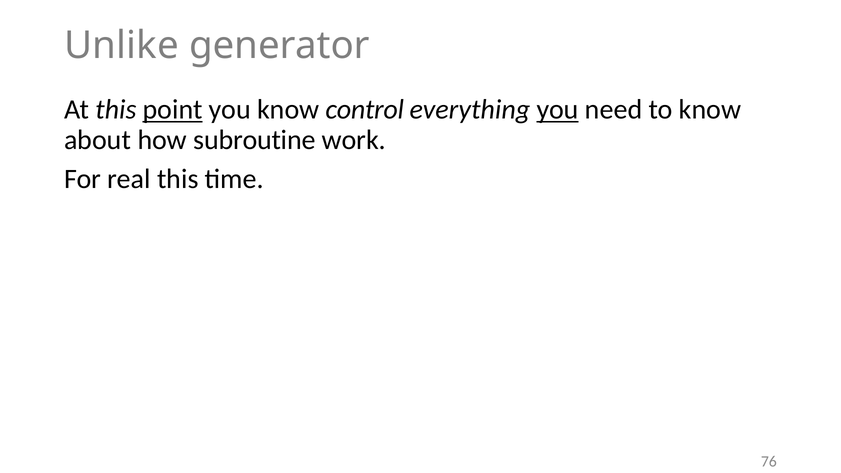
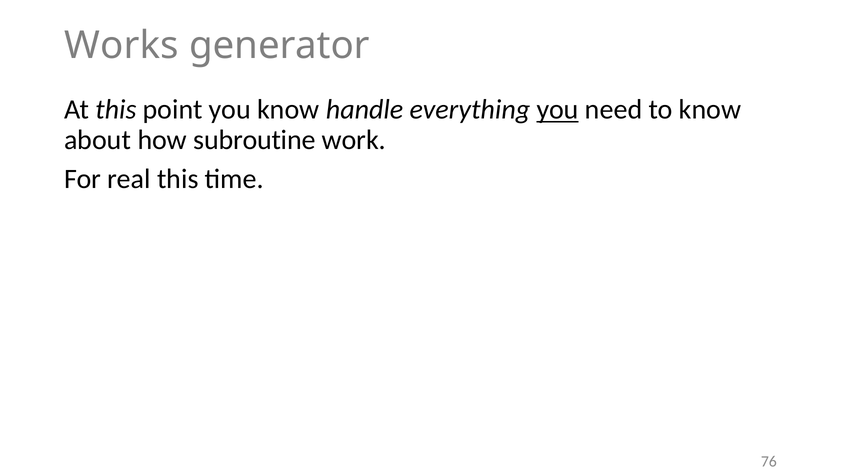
Unlike: Unlike -> Works
point underline: present -> none
control: control -> handle
